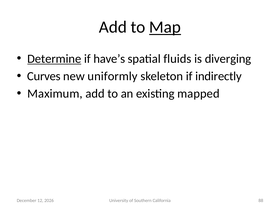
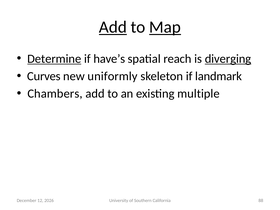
Add at (113, 27) underline: none -> present
fluids: fluids -> reach
diverging underline: none -> present
indirectly: indirectly -> landmark
Maximum: Maximum -> Chambers
mapped: mapped -> multiple
